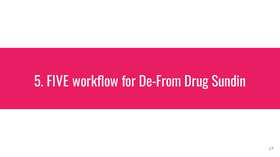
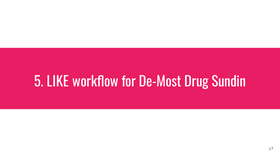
FIVE: FIVE -> LIKE
De-From: De-From -> De-Most
